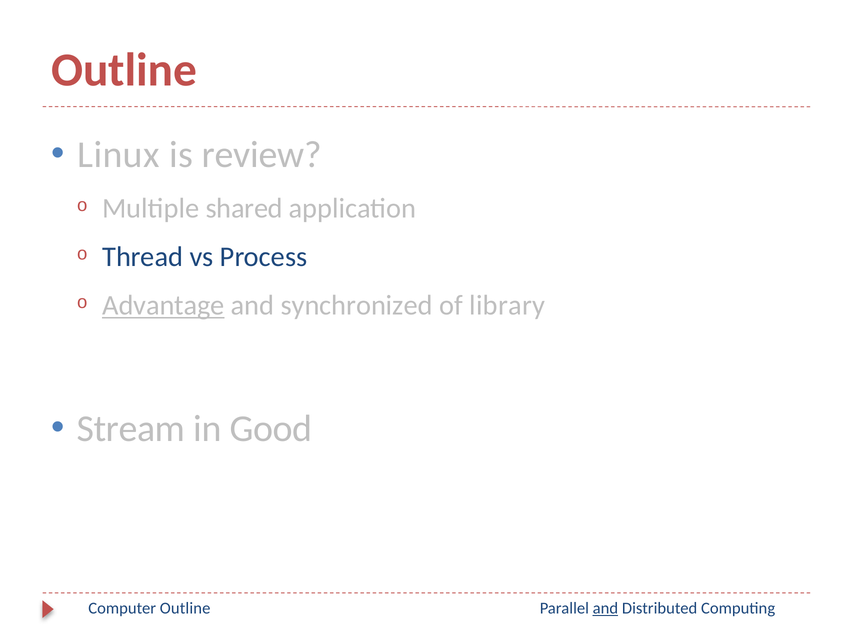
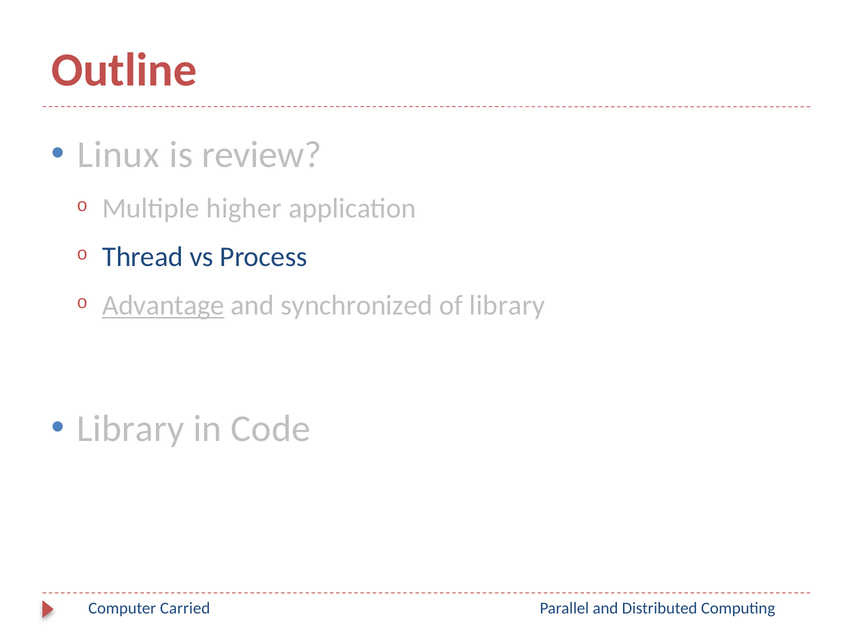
shared: shared -> higher
Stream at (131, 429): Stream -> Library
Good: Good -> Code
Computer Outline: Outline -> Carried
and at (605, 608) underline: present -> none
